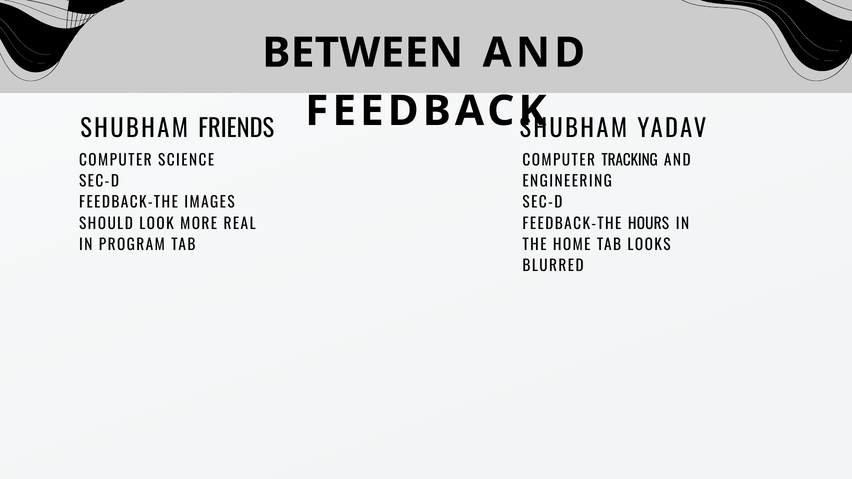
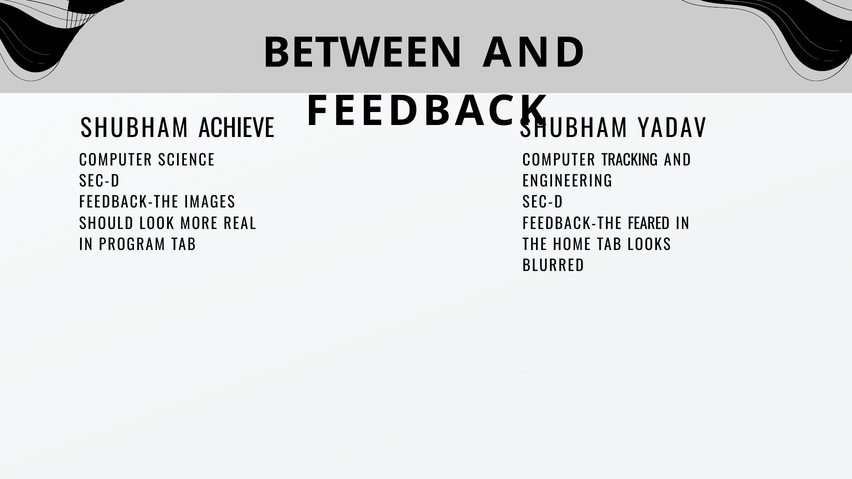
FRIENDS: FRIENDS -> ACHIEVE
HOURS: HOURS -> FEARED
